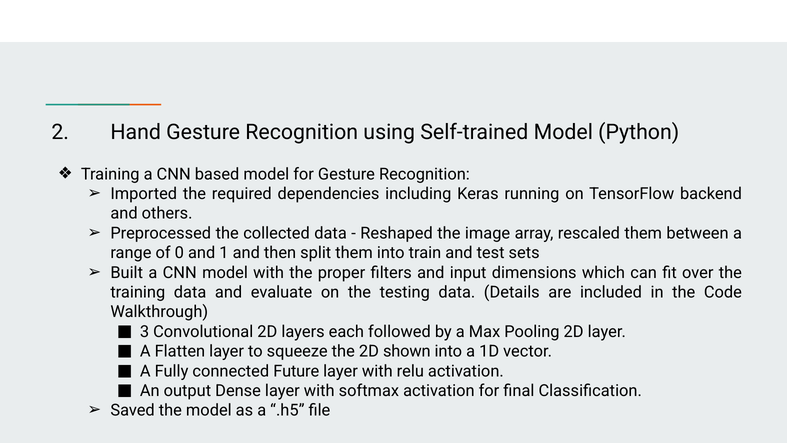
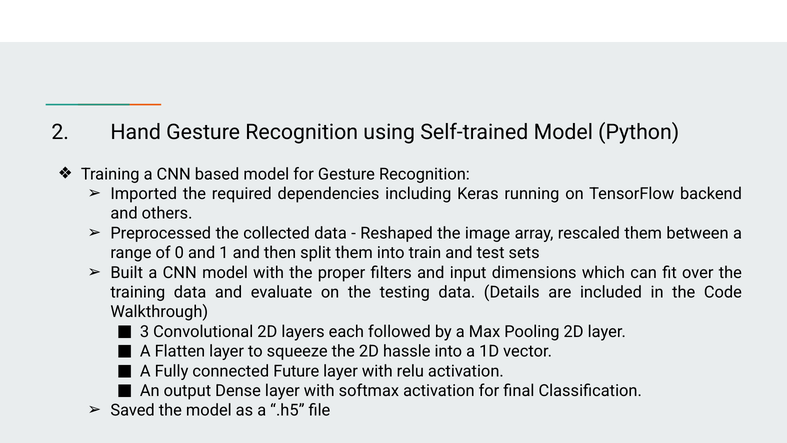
shown: shown -> hassle
